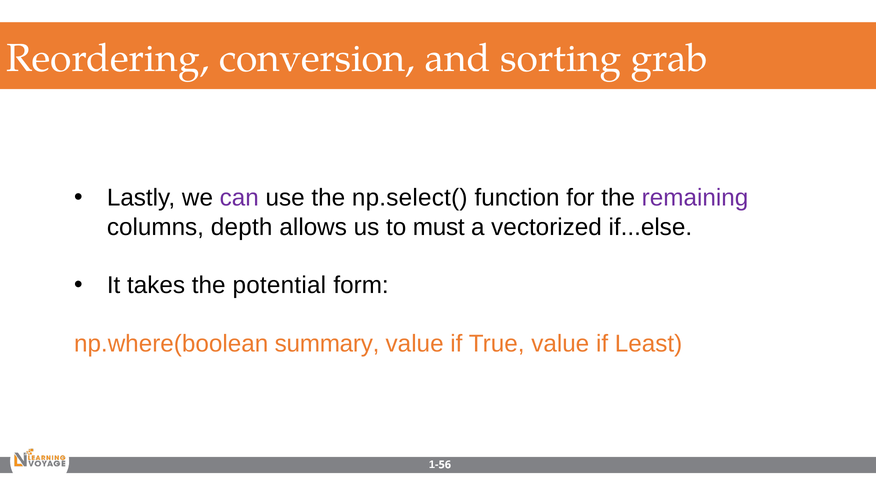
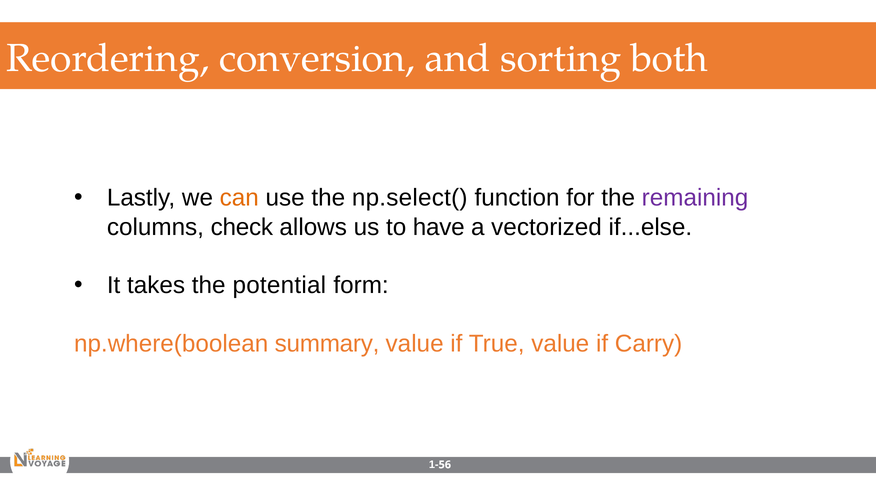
grab: grab -> both
can colour: purple -> orange
depth: depth -> check
must: must -> have
Least: Least -> Carry
